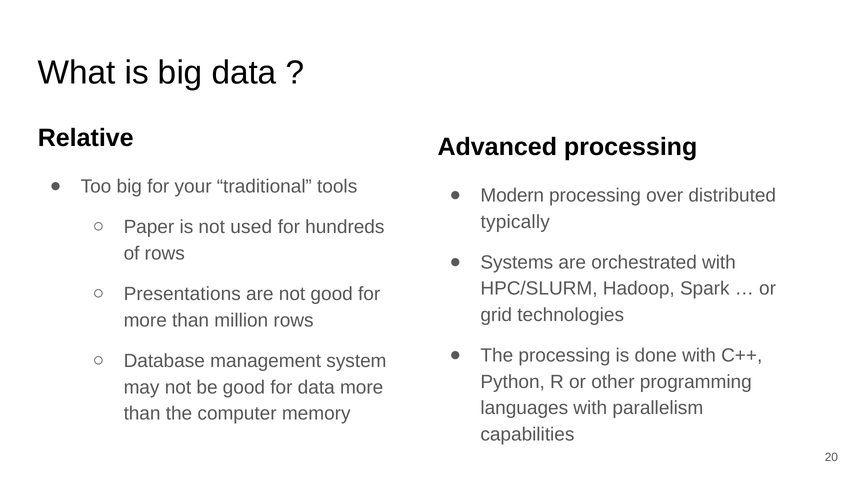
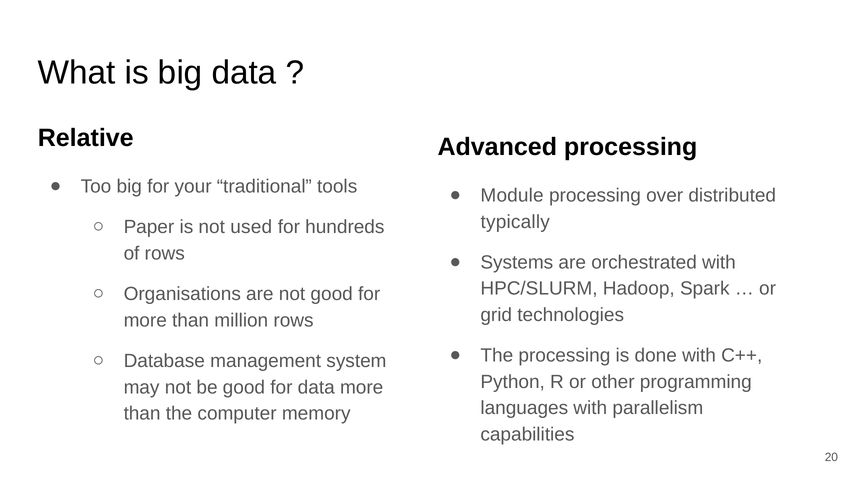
Modern: Modern -> Module
Presentations: Presentations -> Organisations
